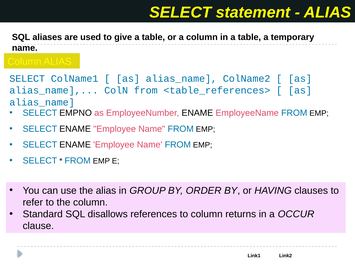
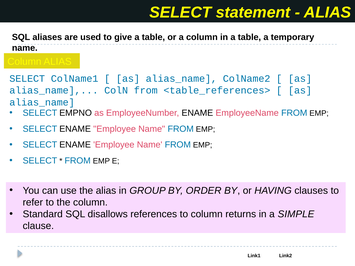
OCCUR: OCCUR -> SIMPLE
